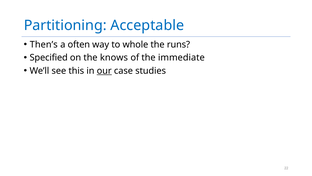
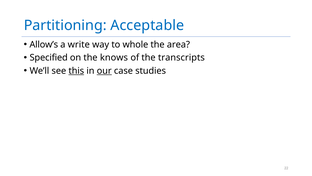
Then’s: Then’s -> Allow’s
often: often -> write
runs: runs -> area
immediate: immediate -> transcripts
this underline: none -> present
